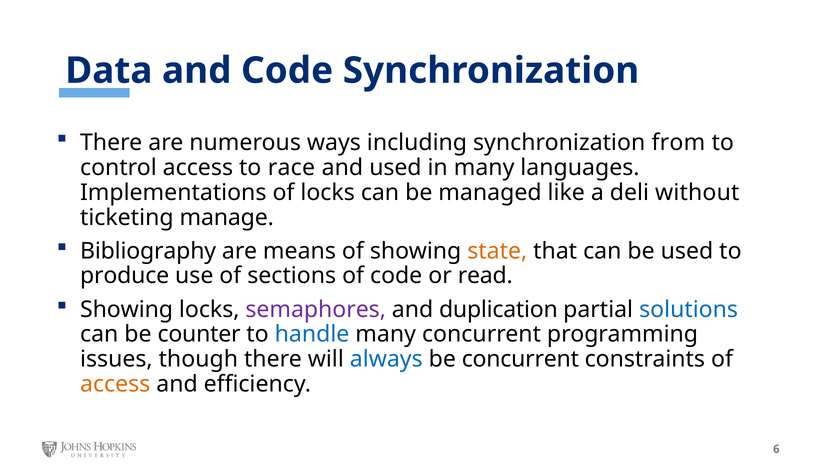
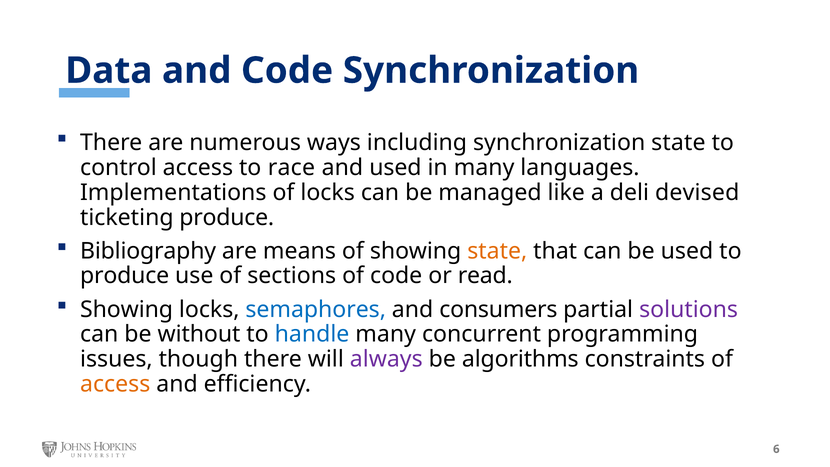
synchronization from: from -> state
without: without -> devised
ticketing manage: manage -> produce
semaphores colour: purple -> blue
duplication: duplication -> consumers
solutions colour: blue -> purple
counter: counter -> without
always colour: blue -> purple
be concurrent: concurrent -> algorithms
